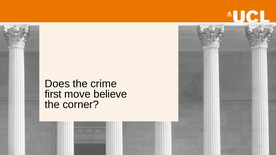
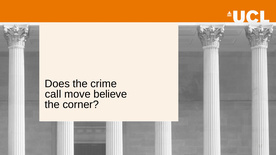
first: first -> call
